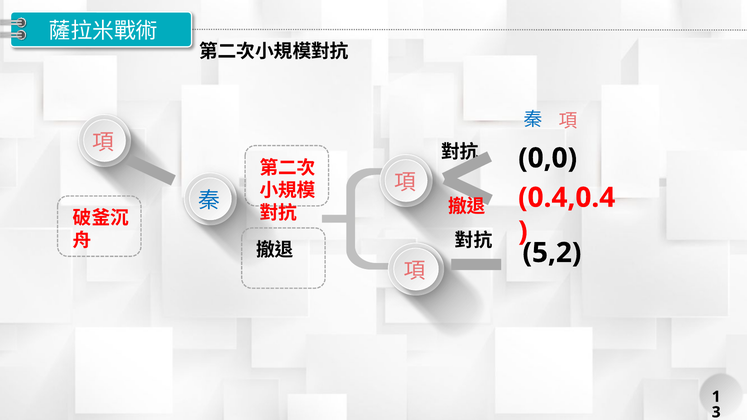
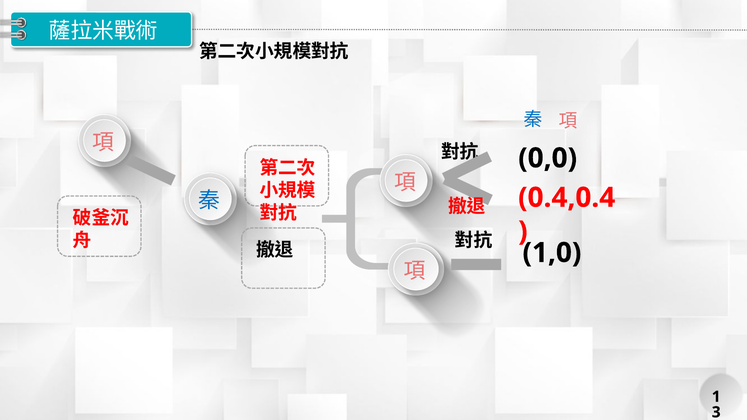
5,2: 5,2 -> 1,0
